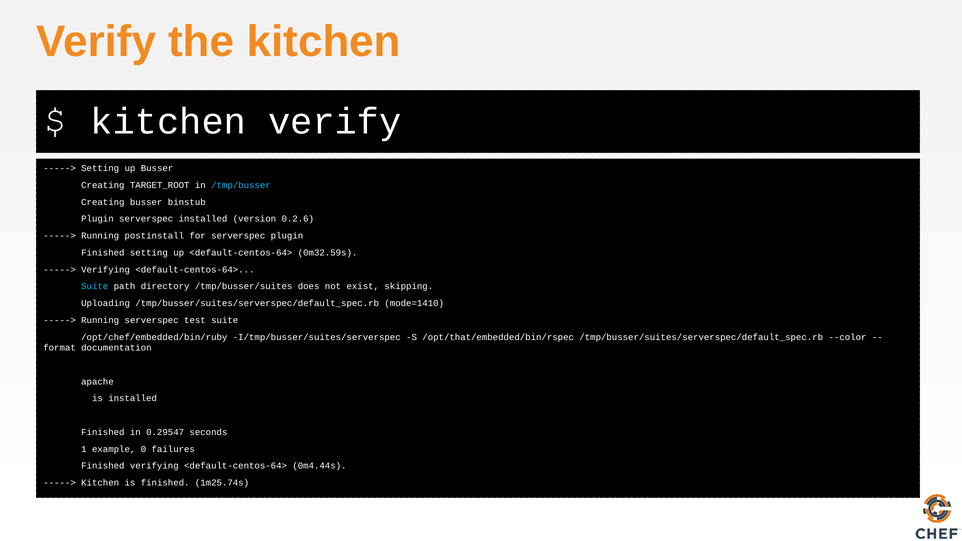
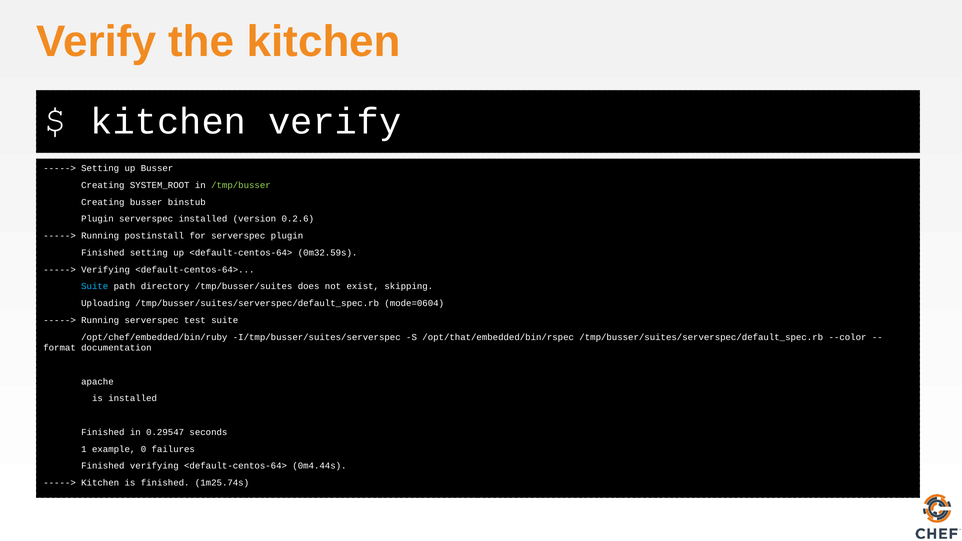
TARGET_ROOT: TARGET_ROOT -> SYSTEM_ROOT
/tmp/busser colour: light blue -> light green
mode=1410: mode=1410 -> mode=0604
